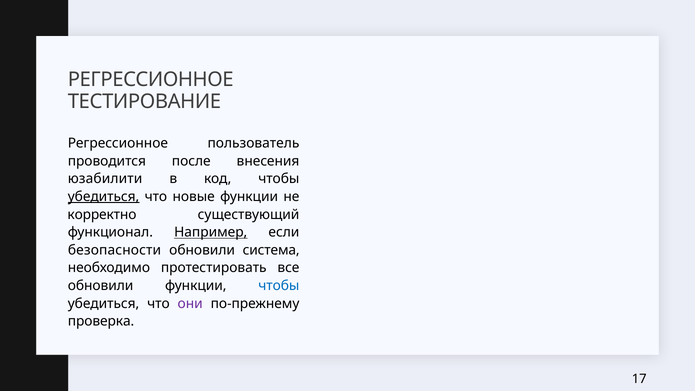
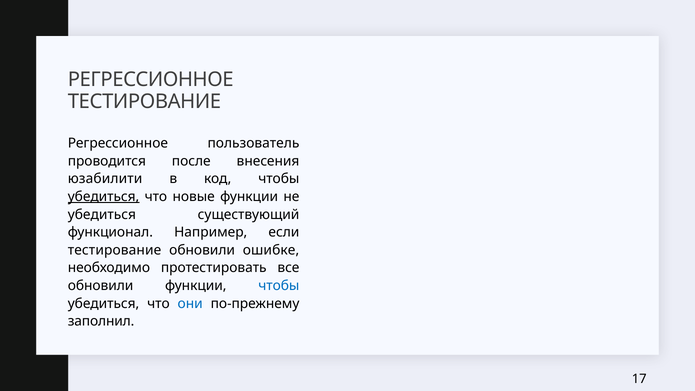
корректно at (102, 214): корректно -> убедиться
Например underline: present -> none
безопасности at (115, 250): безопасности -> тестирование
система: система -> ошибке
они colour: purple -> blue
проверка: проверка -> заполнил
